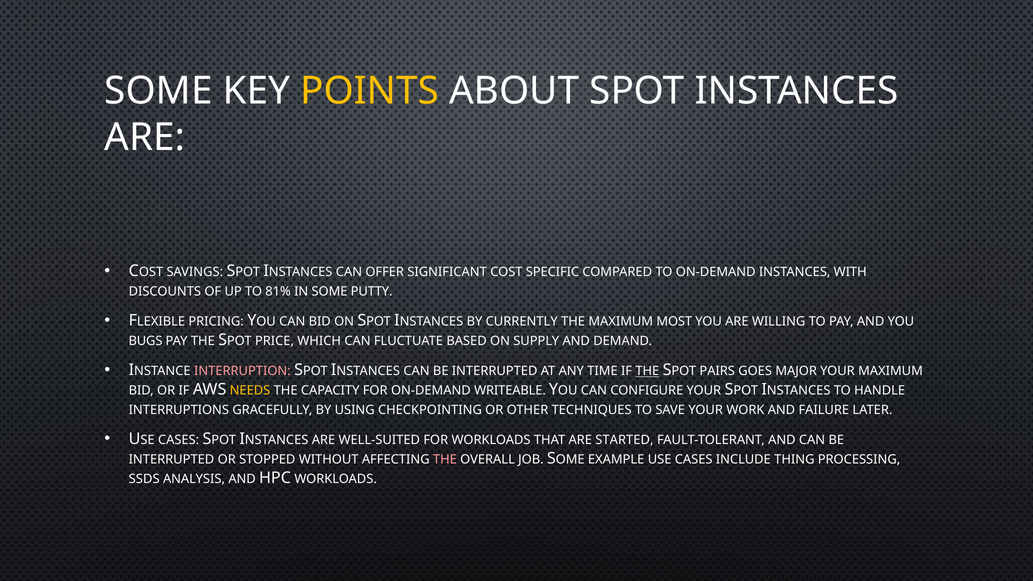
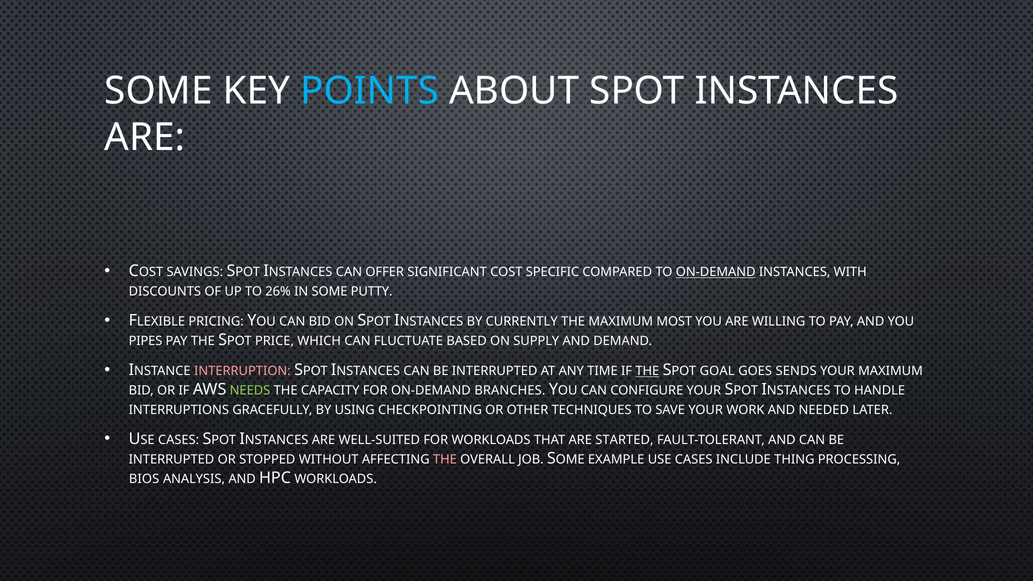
POINTS colour: yellow -> light blue
ON-DEMAND at (716, 272) underline: none -> present
81%: 81% -> 26%
BUGS: BUGS -> PIPES
PAIRS: PAIRS -> GOAL
MAJOR: MAJOR -> SENDS
NEEDS colour: yellow -> light green
WRITEABLE: WRITEABLE -> BRANCHES
FAILURE: FAILURE -> NEEDED
SSDS: SSDS -> BIOS
